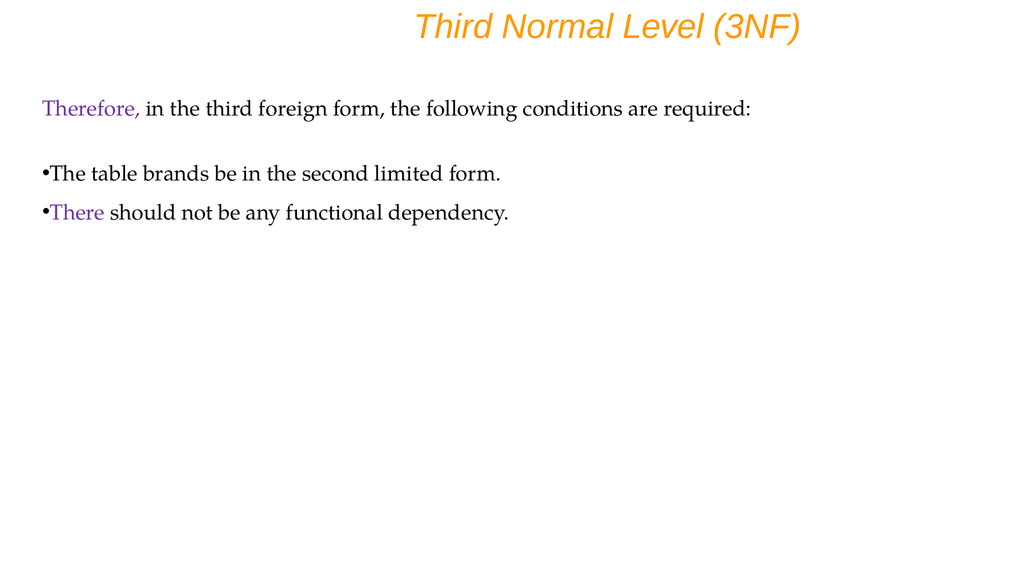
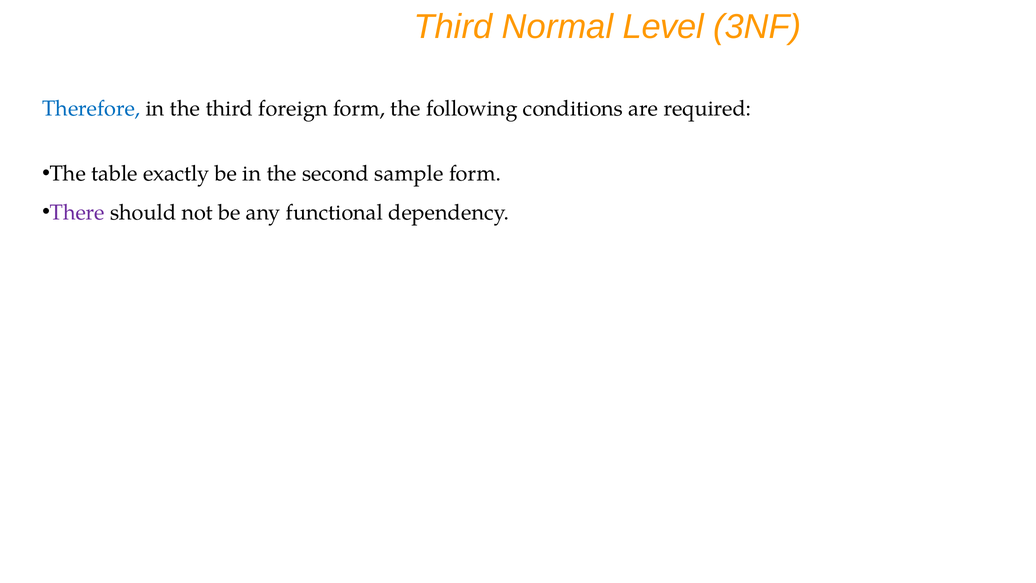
Therefore colour: purple -> blue
brands: brands -> exactly
limited: limited -> sample
